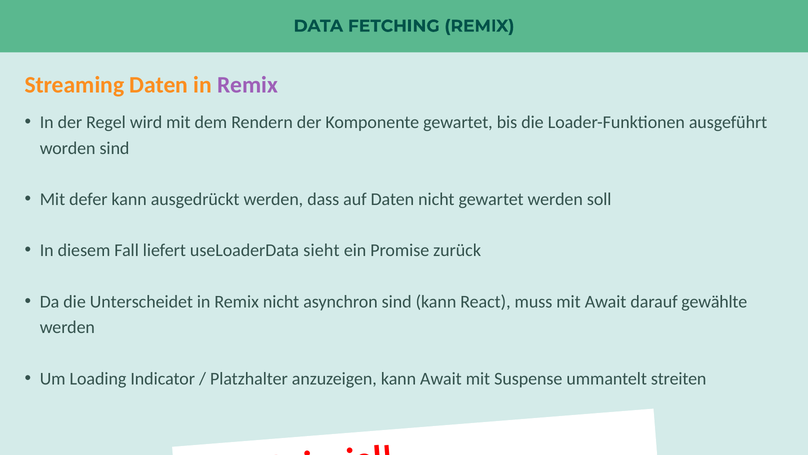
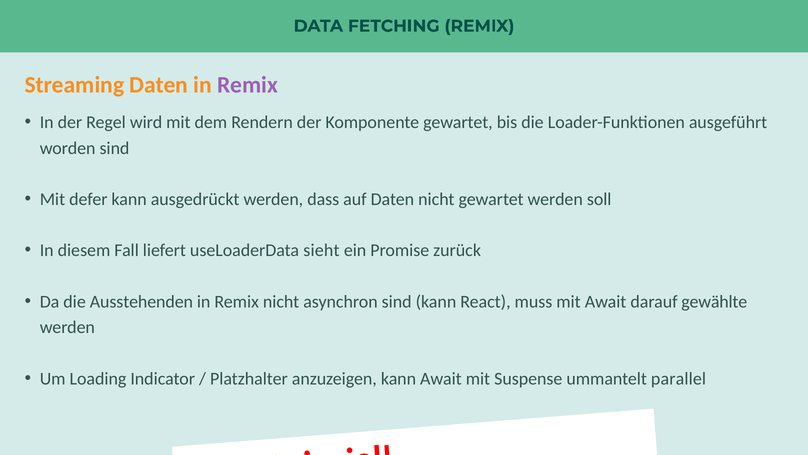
Unterscheidet: Unterscheidet -> Ausstehenden
streiten: streiten -> parallel
